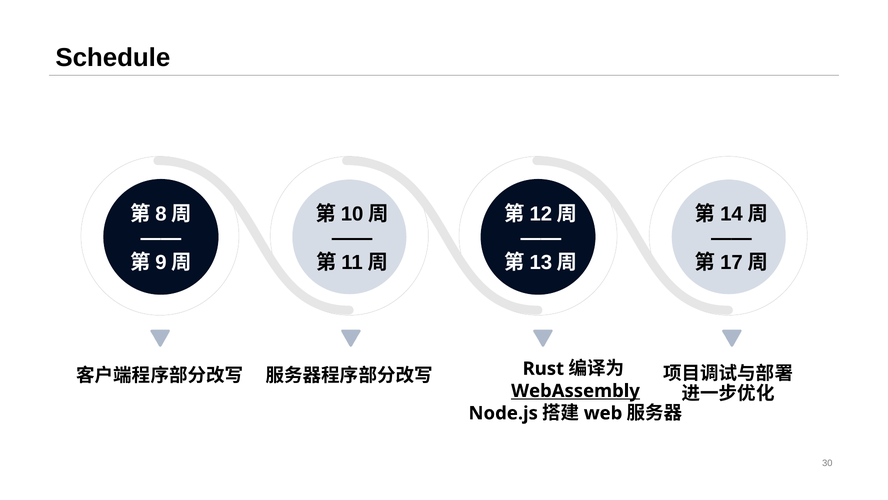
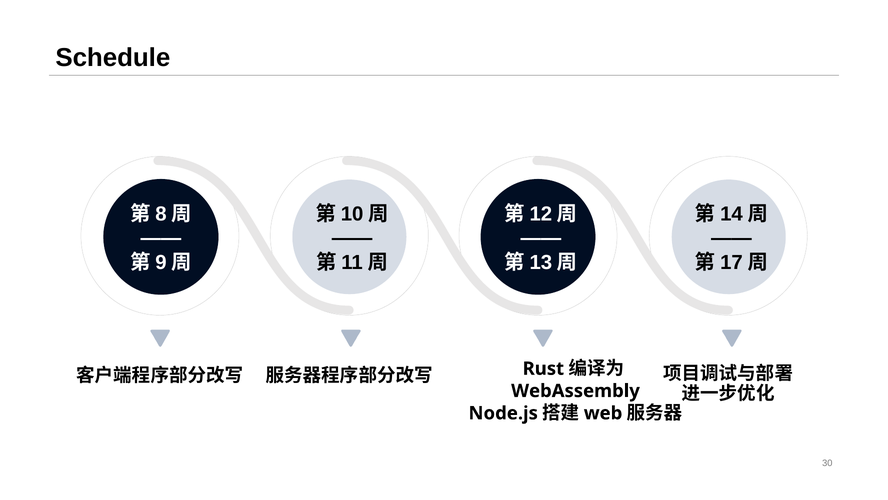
WebAssembly underline: present -> none
